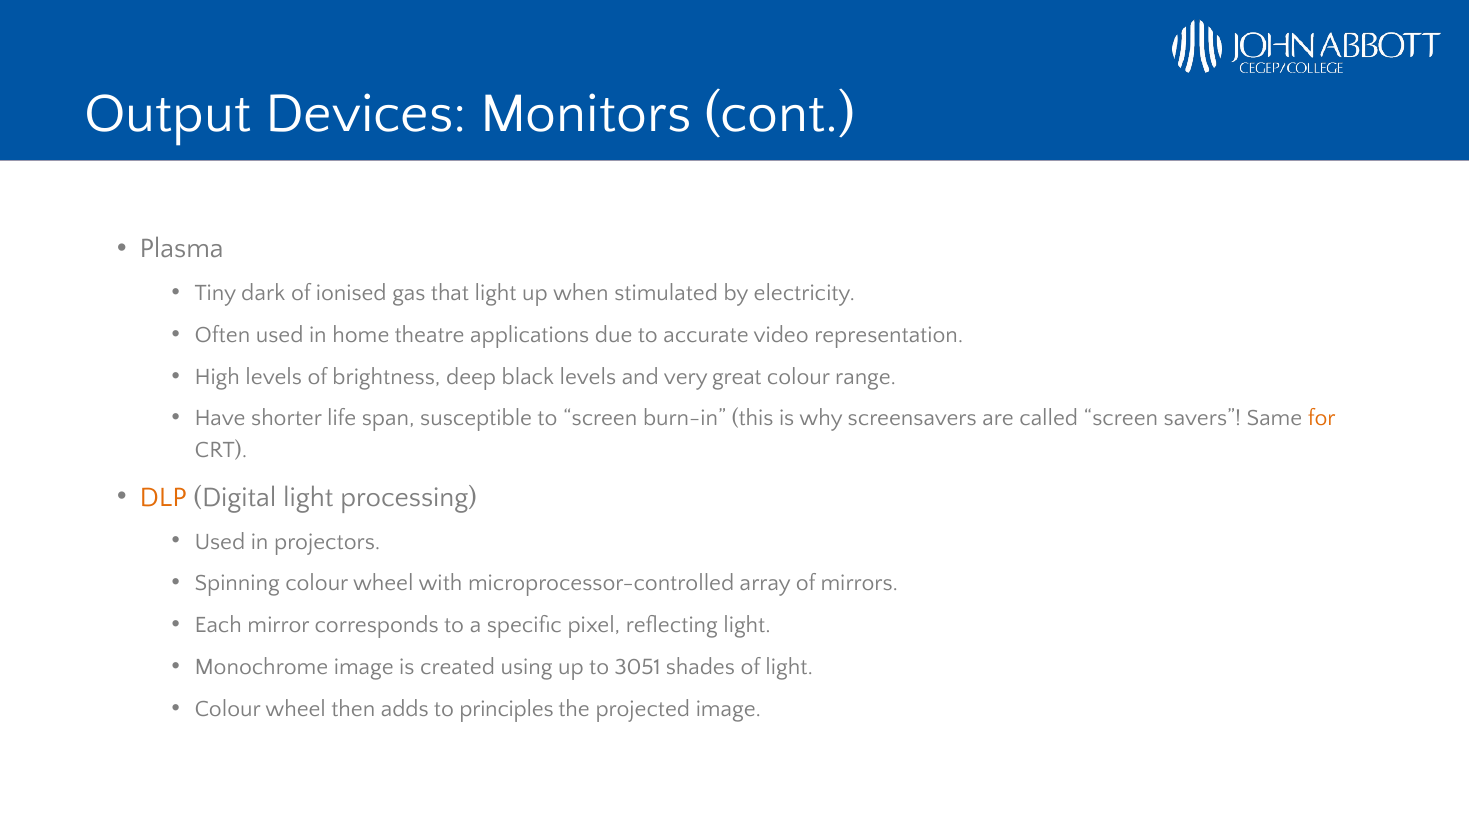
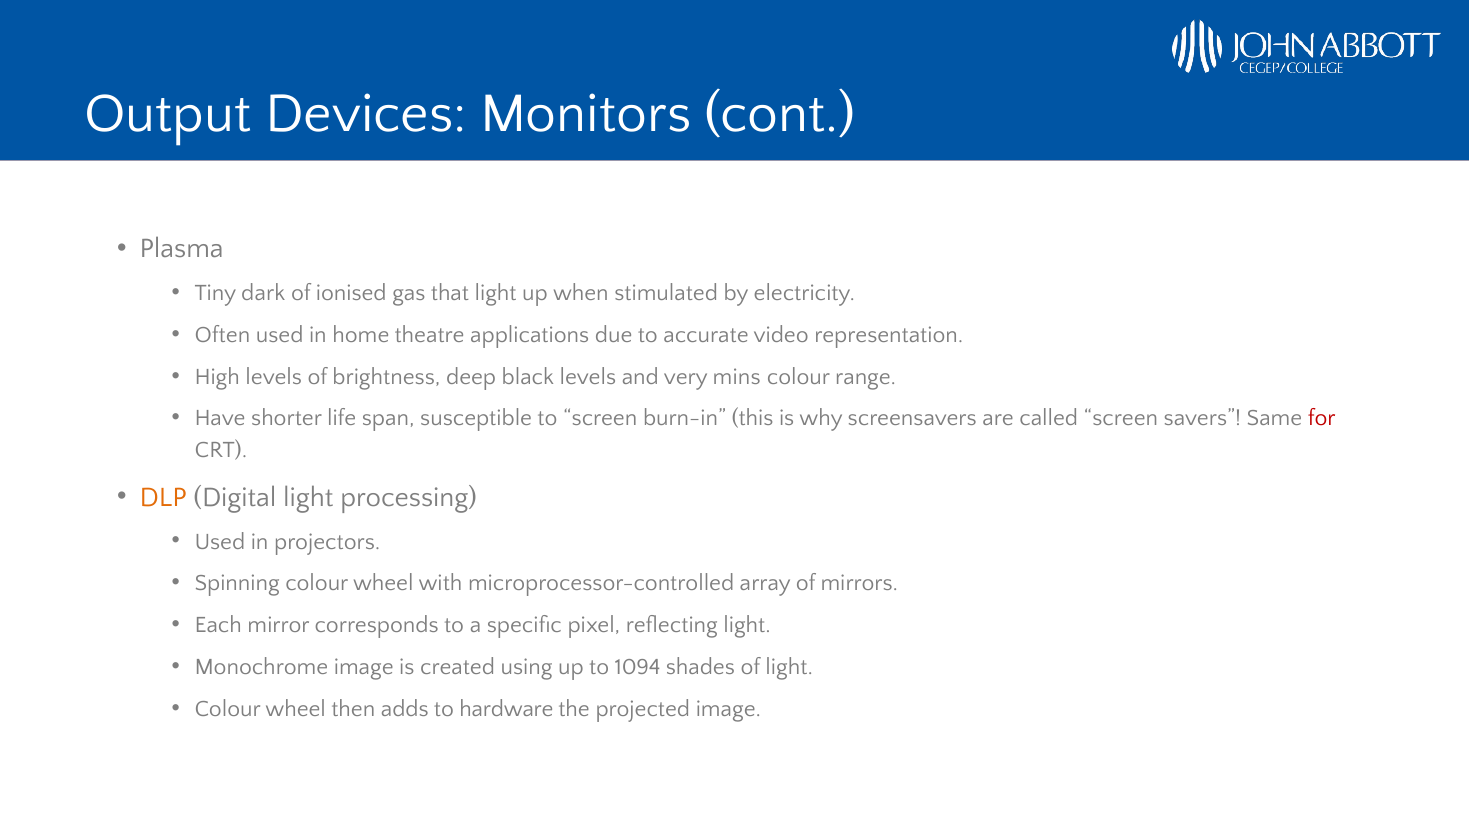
great: great -> mins
for colour: orange -> red
3051: 3051 -> 1094
principles: principles -> hardware
